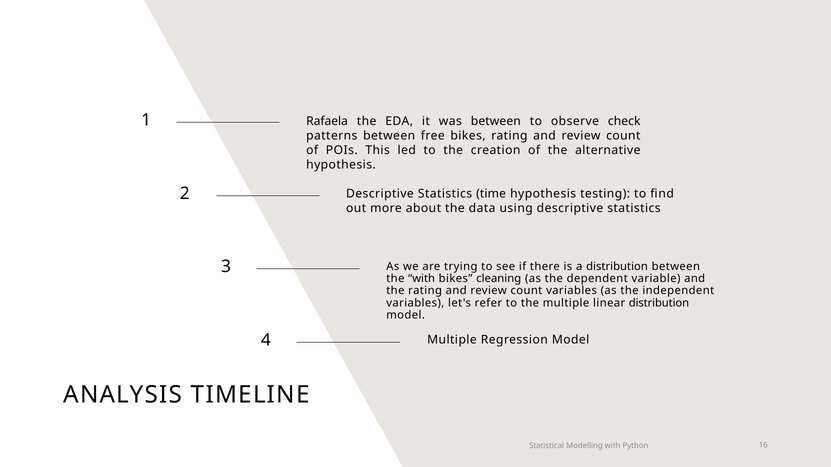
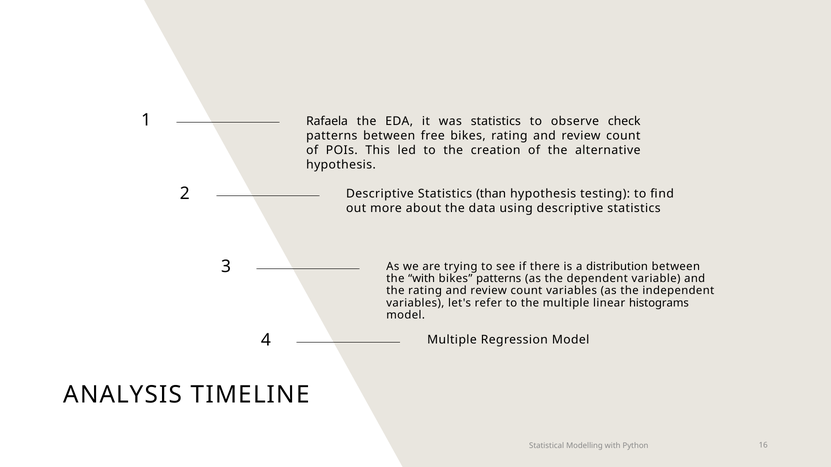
was between: between -> statistics
time: time -> than
bikes cleaning: cleaning -> patterns
linear distribution: distribution -> histograms
